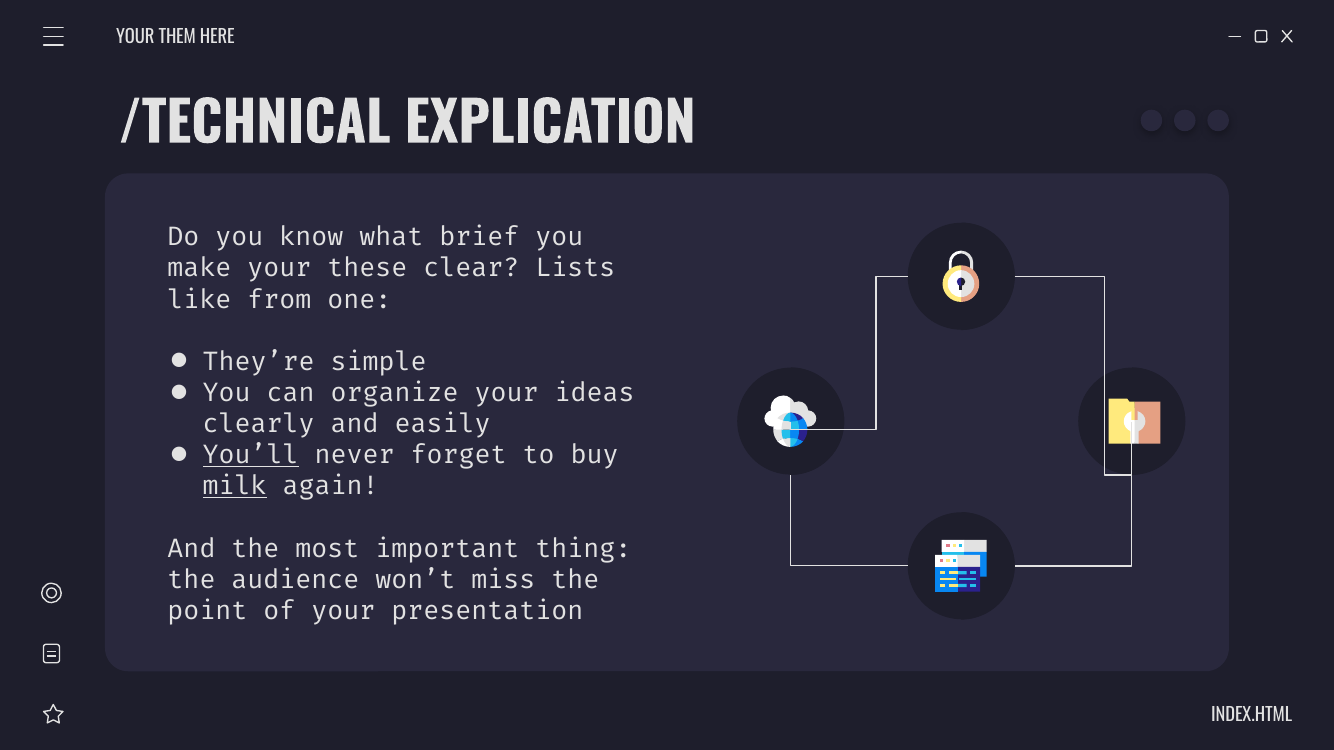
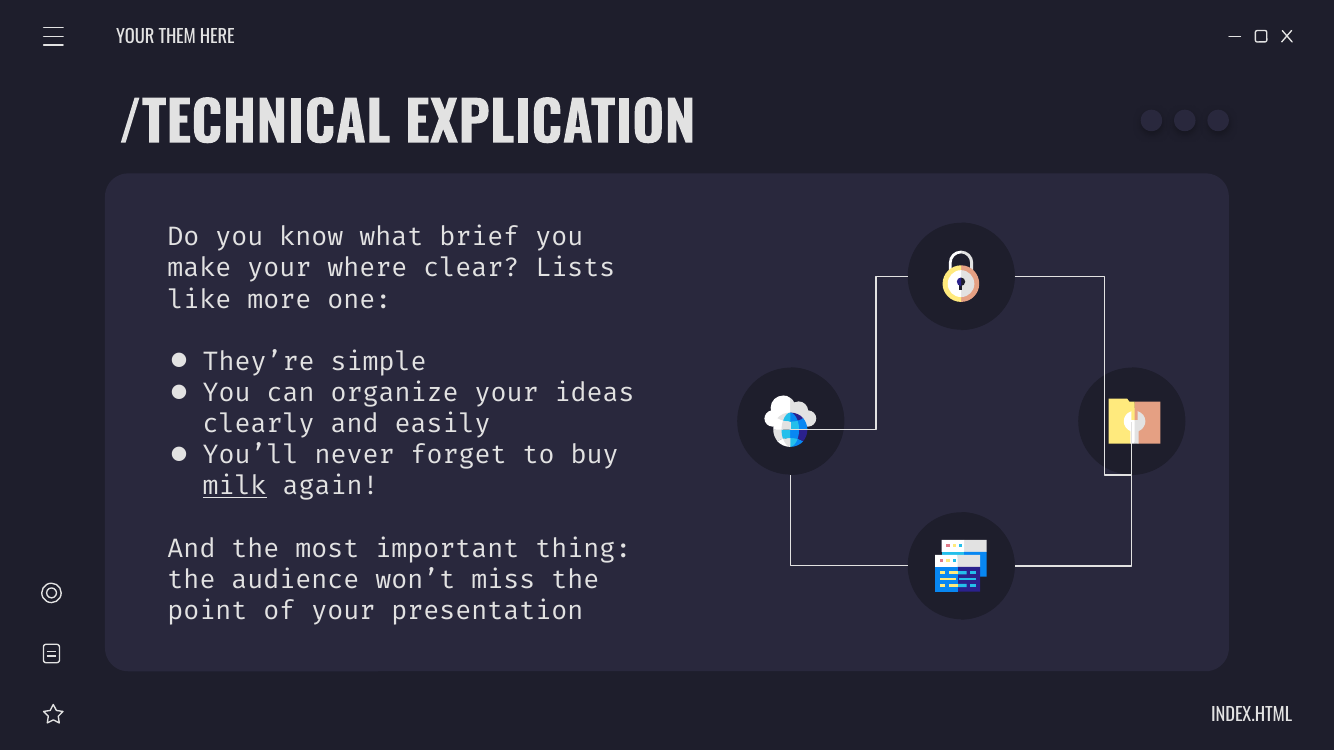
these: these -> where
from: from -> more
You’ll underline: present -> none
